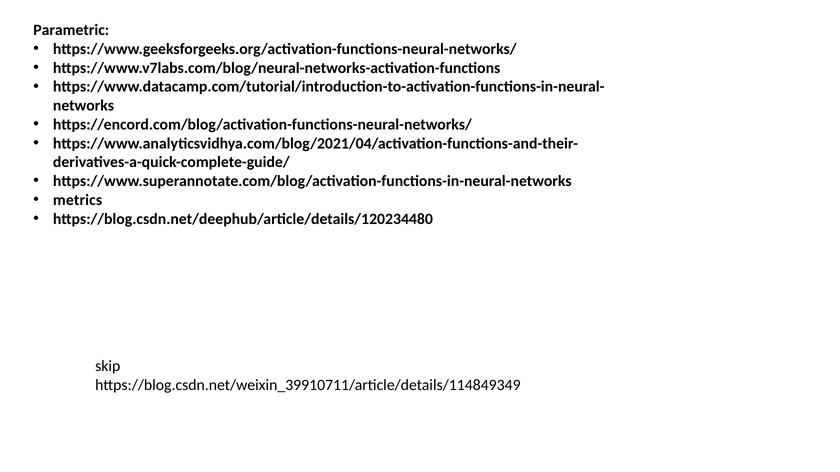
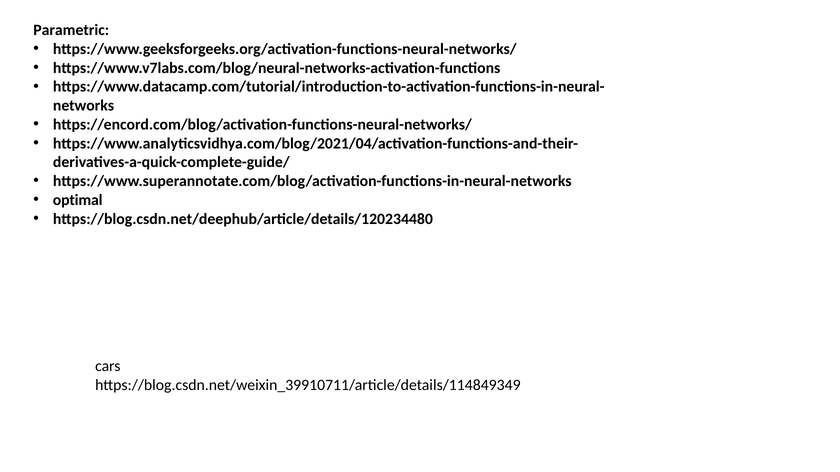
metrics: metrics -> optimal
skip: skip -> cars
